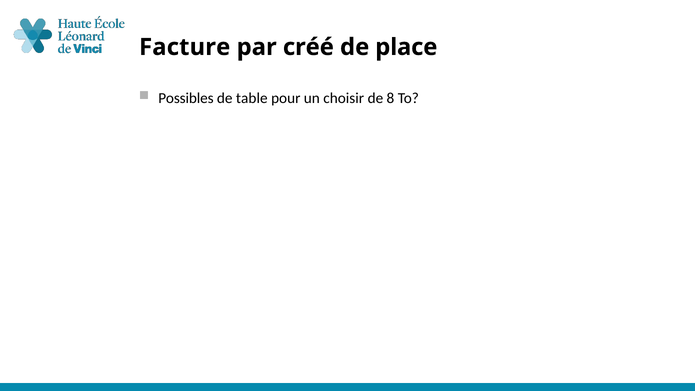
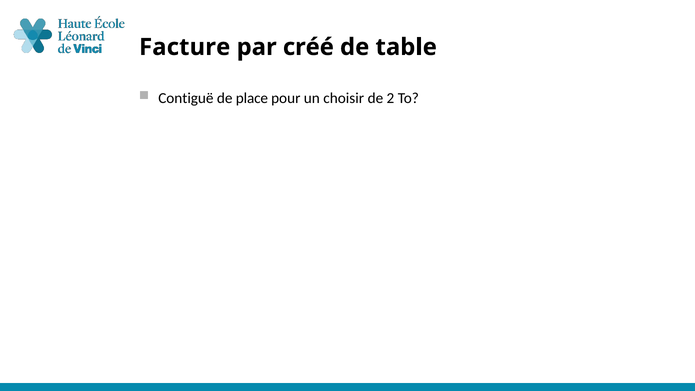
place: place -> table
Possibles: Possibles -> Contiguë
table: table -> place
8: 8 -> 2
